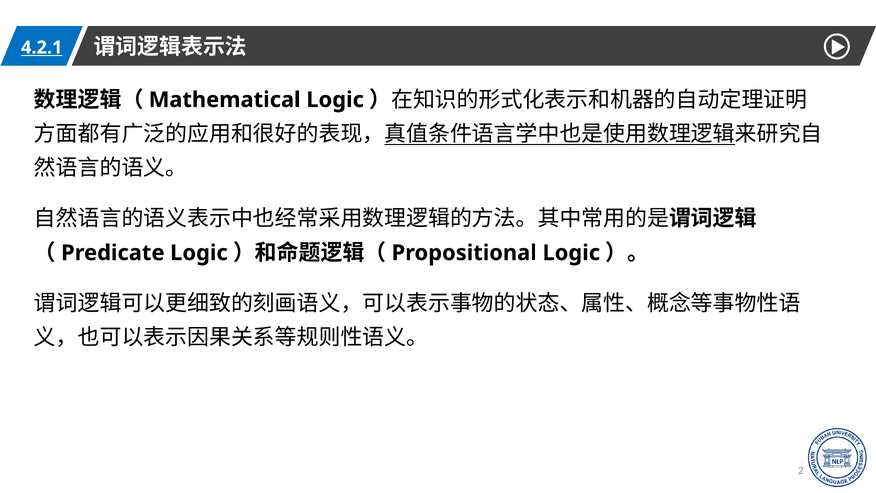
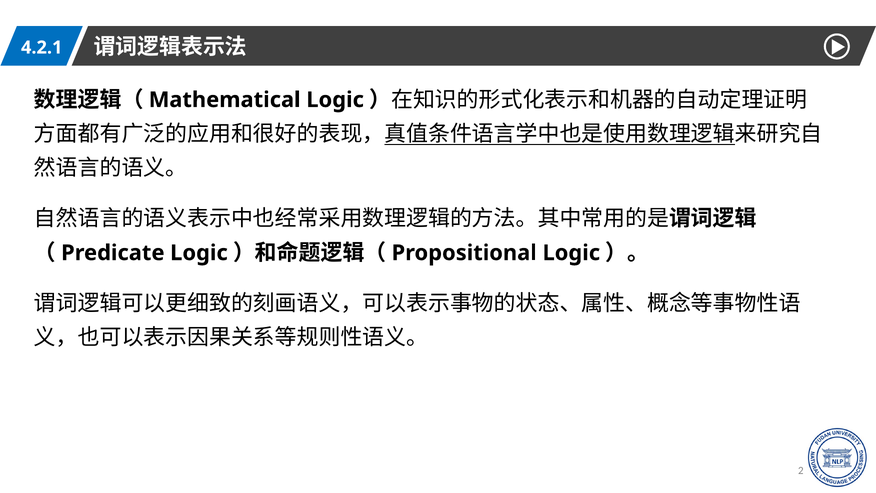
4.2.1 underline: present -> none
